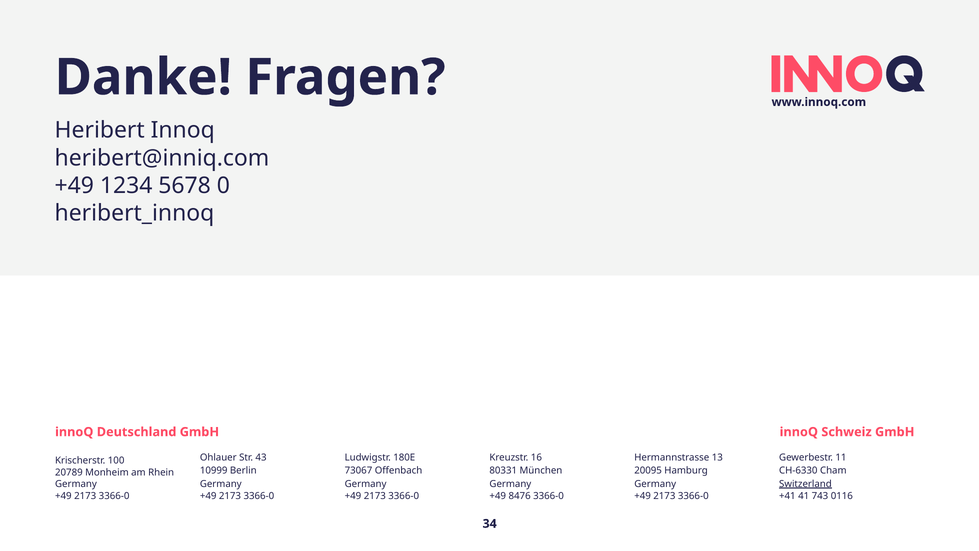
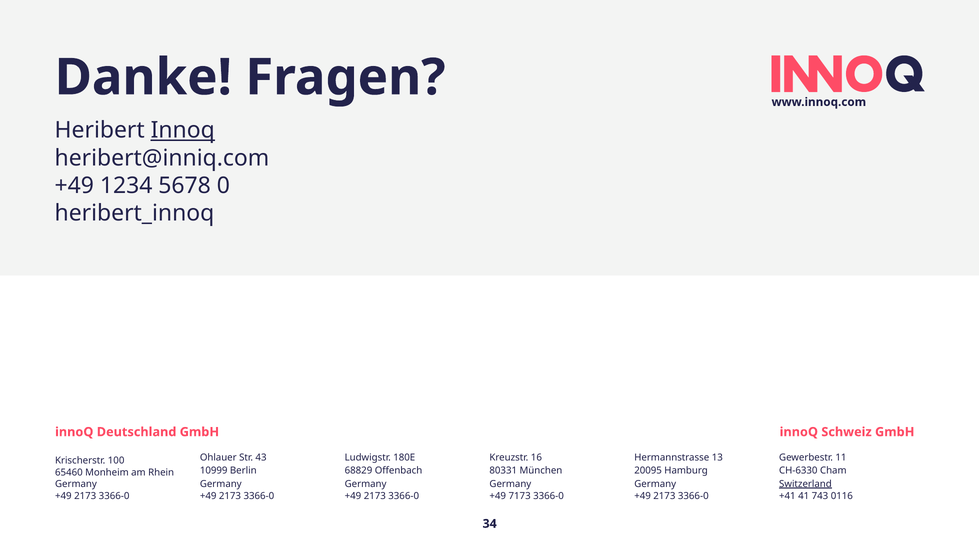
Innoq at (183, 130) underline: none -> present
73067: 73067 -> 68829
20789: 20789 -> 65460
8476: 8476 -> 7173
